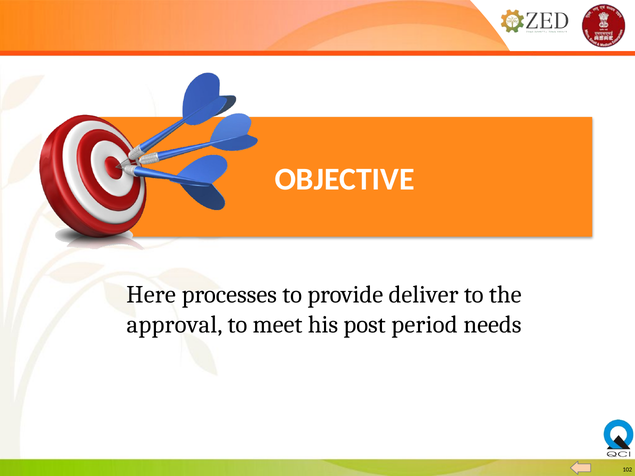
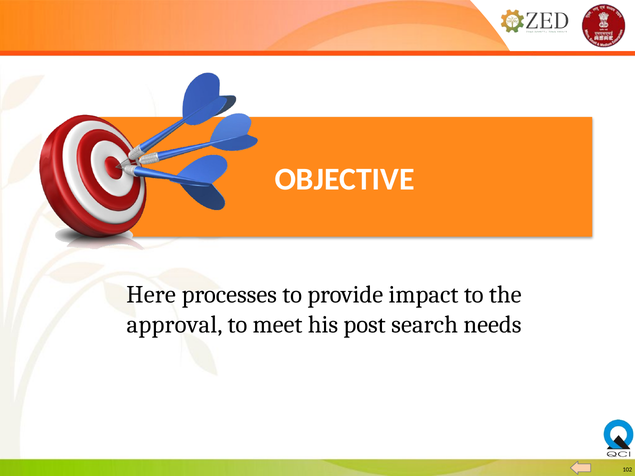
deliver: deliver -> impact
period: period -> search
